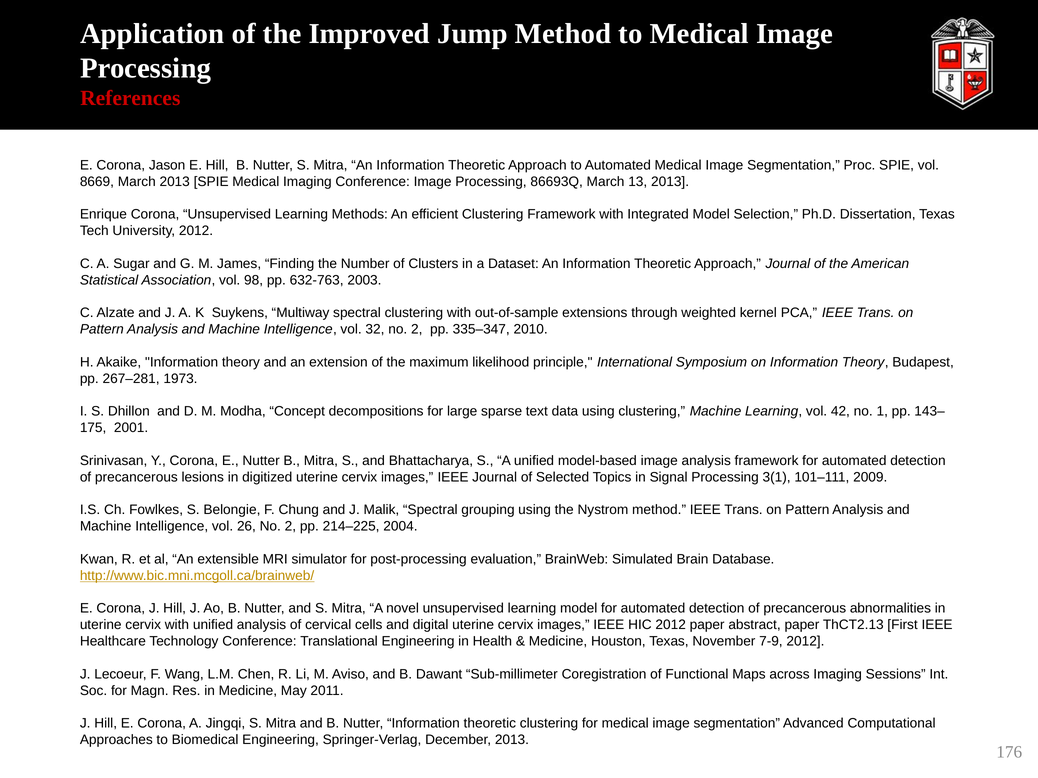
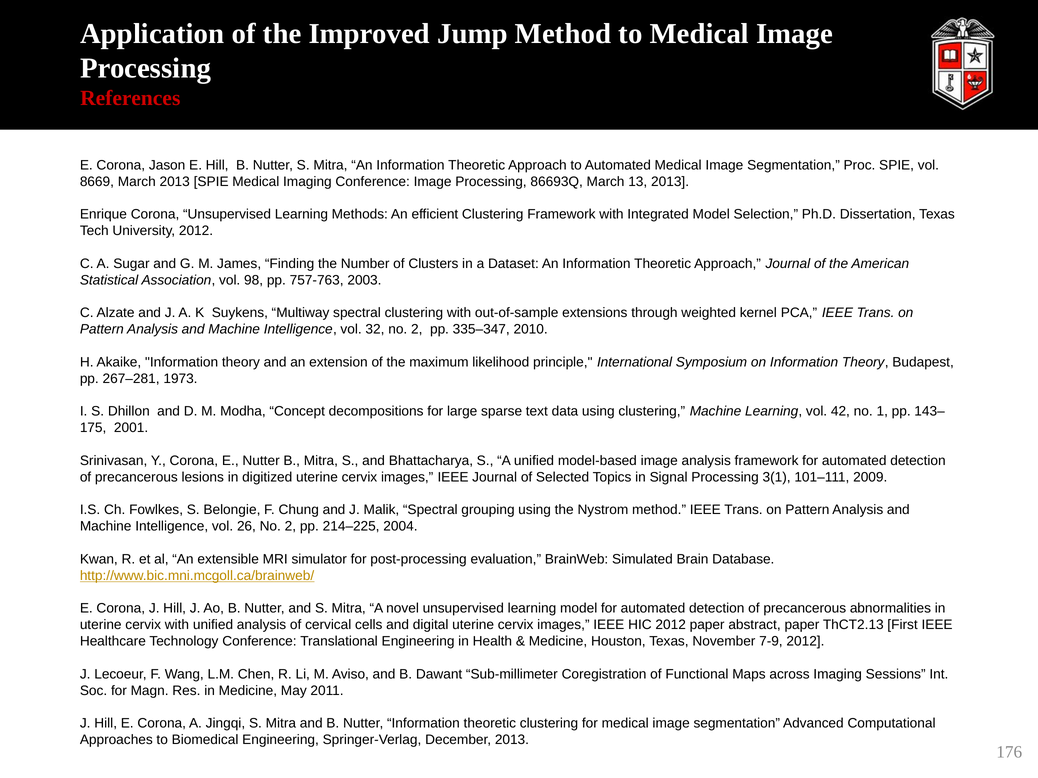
632-763: 632-763 -> 757-763
